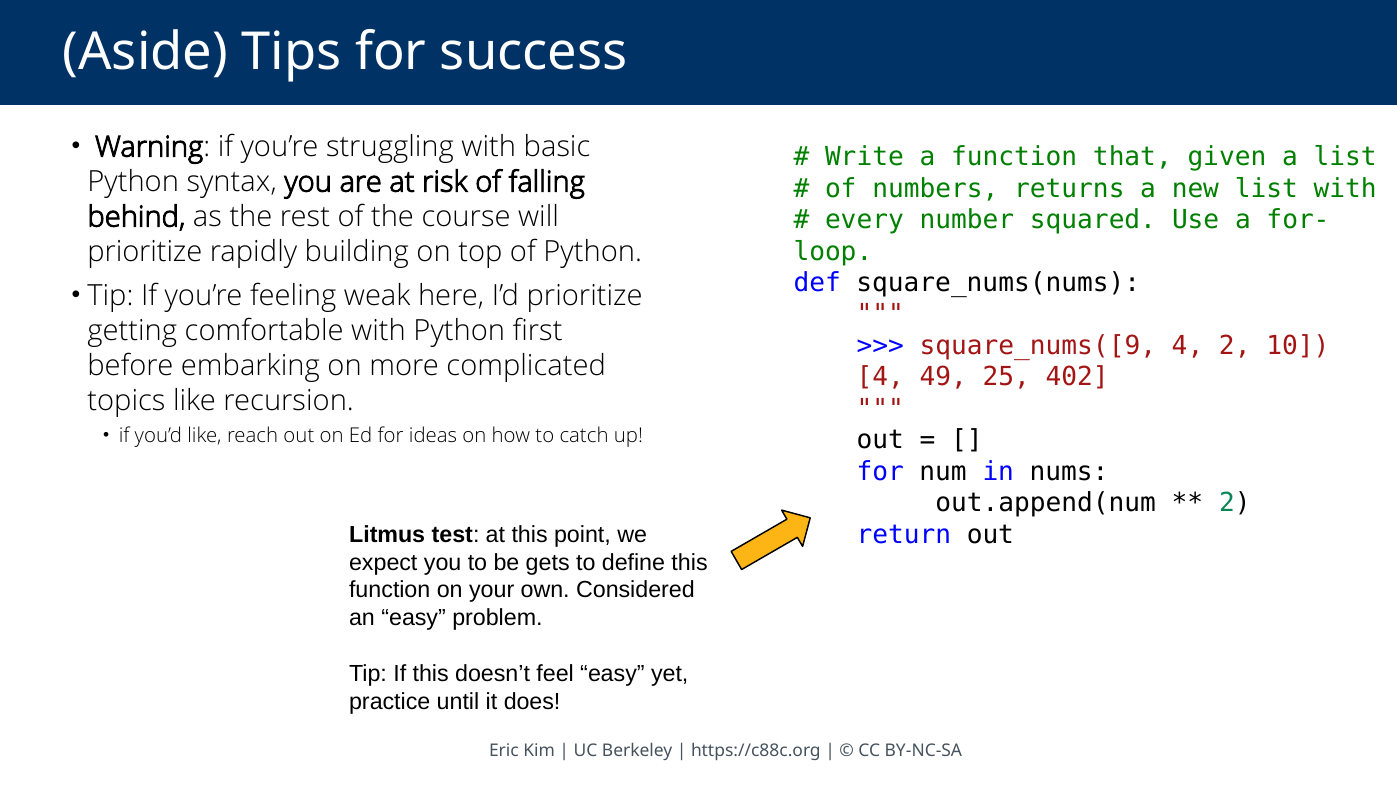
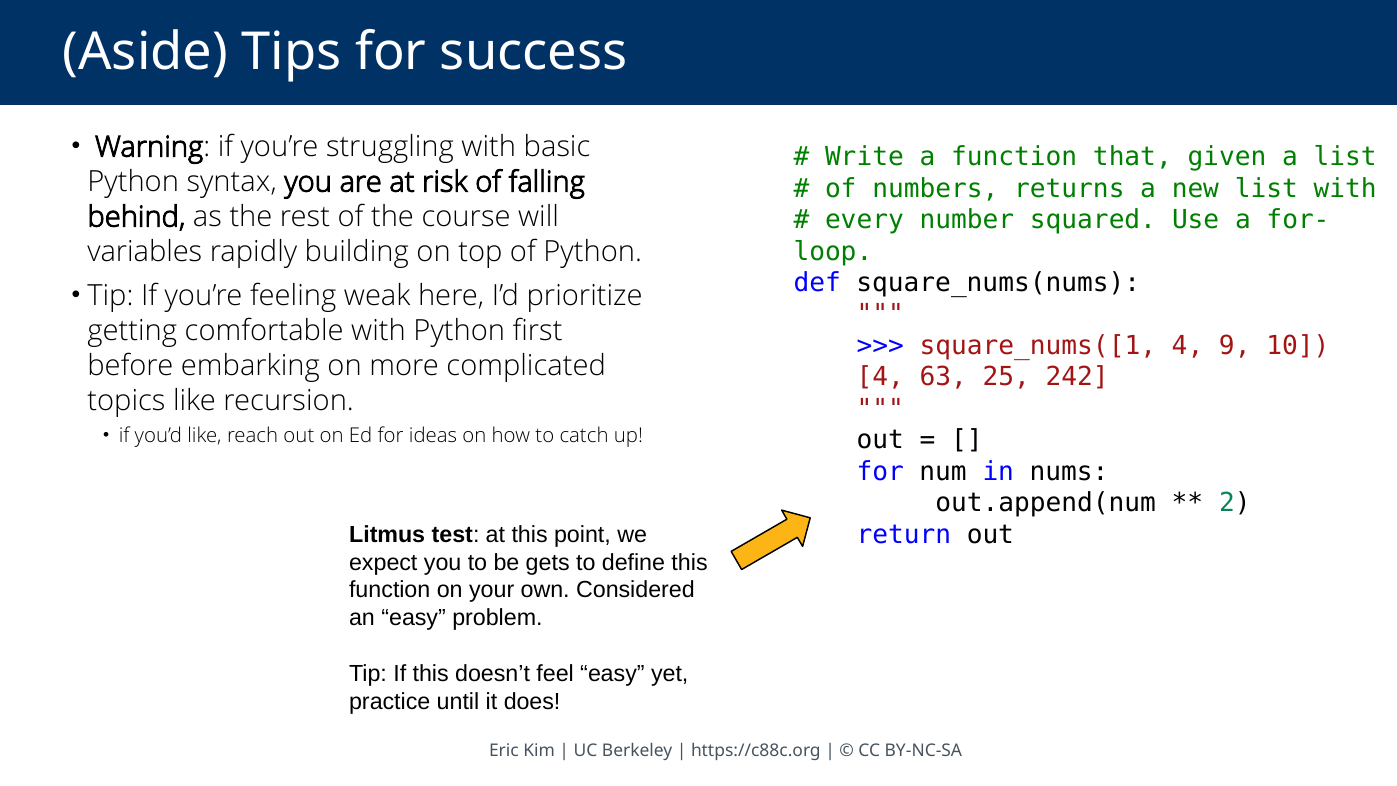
prioritize at (145, 252): prioritize -> variables
square_nums([9: square_nums([9 -> square_nums([1
4 2: 2 -> 9
49: 49 -> 63
402: 402 -> 242
